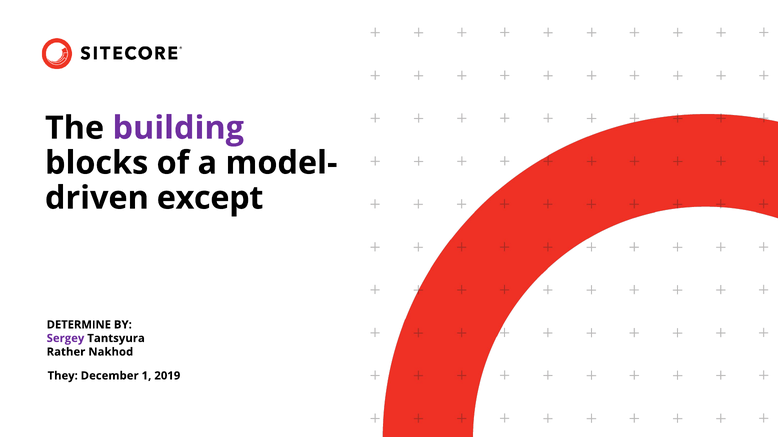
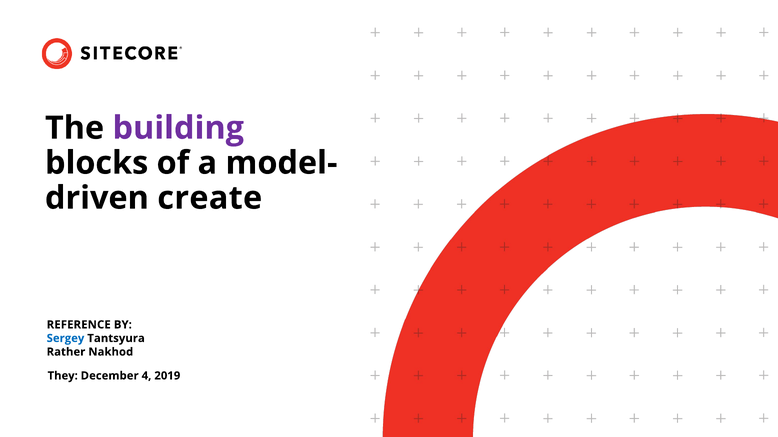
except: except -> create
DETERMINE: DETERMINE -> REFERENCE
Sergey colour: purple -> blue
1: 1 -> 4
